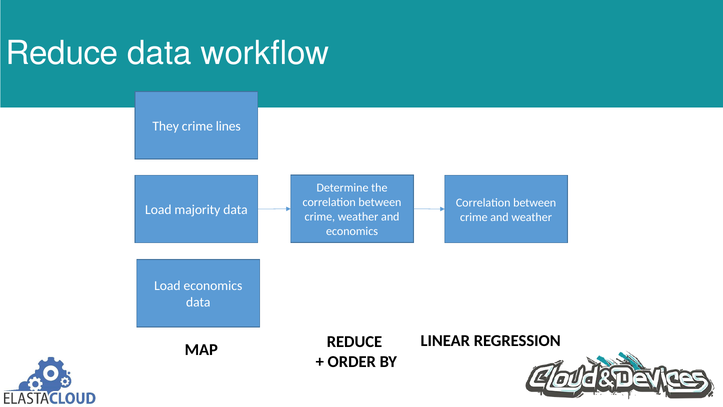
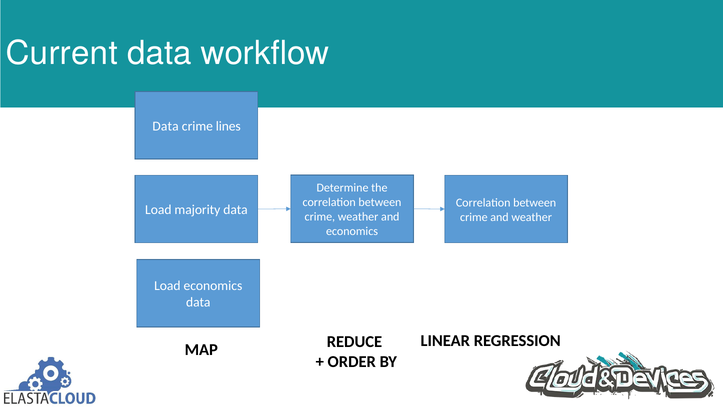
Reduce at (62, 53): Reduce -> Current
They at (166, 126): They -> Data
